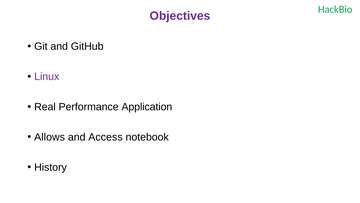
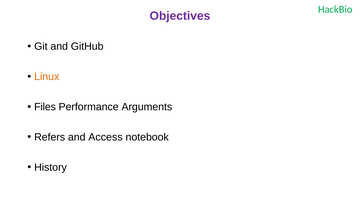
Linux colour: purple -> orange
Real: Real -> Files
Application: Application -> Arguments
Allows: Allows -> Refers
